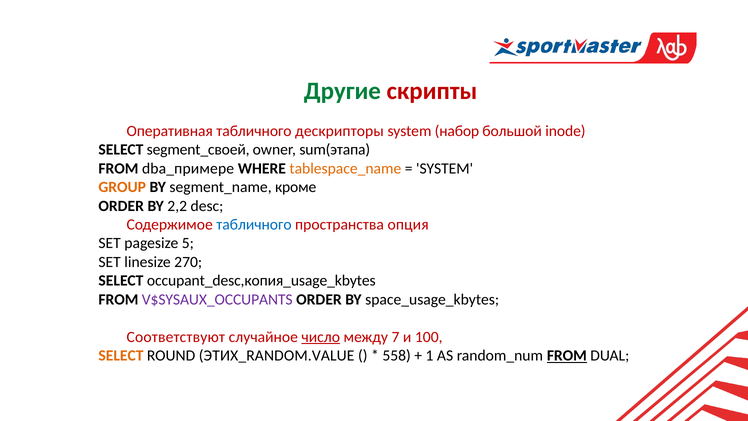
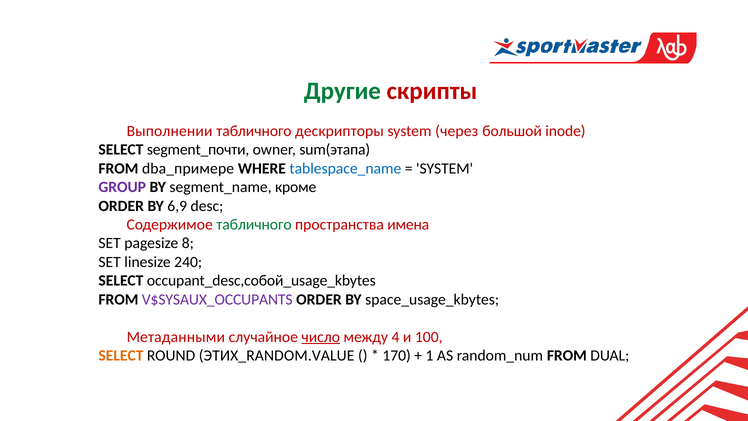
Оперативная: Оперативная -> Выполнении
набор: набор -> через
segment_своей: segment_своей -> segment_почти
tablespace_name colour: orange -> blue
GROUP colour: orange -> purple
2,2: 2,2 -> 6,9
табличного at (254, 224) colour: blue -> green
опция: опция -> имена
5: 5 -> 8
270: 270 -> 240
occupant_desc,копия_usage_kbytes: occupant_desc,копия_usage_kbytes -> occupant_desc,собой_usage_kbytes
Соответствуют: Соответствуют -> Метаданными
7: 7 -> 4
558: 558 -> 170
FROM at (567, 355) underline: present -> none
